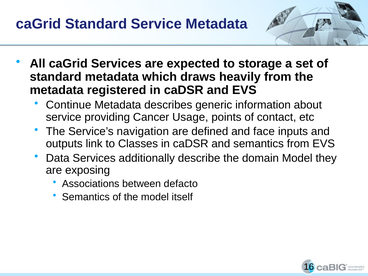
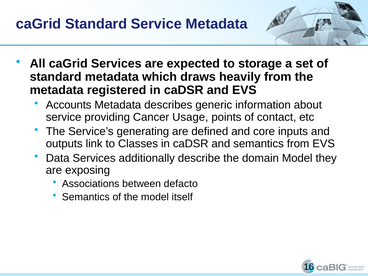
Continue: Continue -> Accounts
navigation: navigation -> generating
face: face -> core
